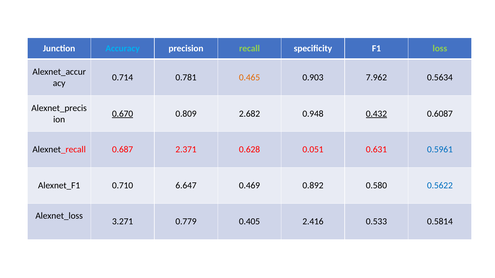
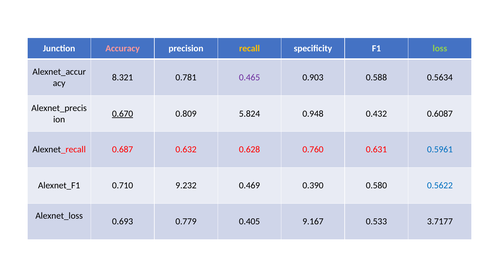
Accuracy colour: light blue -> pink
recall colour: light green -> yellow
0.714: 0.714 -> 8.321
0.465 colour: orange -> purple
7.962: 7.962 -> 0.588
2.682: 2.682 -> 5.824
0.432 underline: present -> none
2.371: 2.371 -> 0.632
0.051: 0.051 -> 0.760
6.647: 6.647 -> 9.232
0.892: 0.892 -> 0.390
3.271: 3.271 -> 0.693
2.416: 2.416 -> 9.167
0.5814: 0.5814 -> 3.7177
